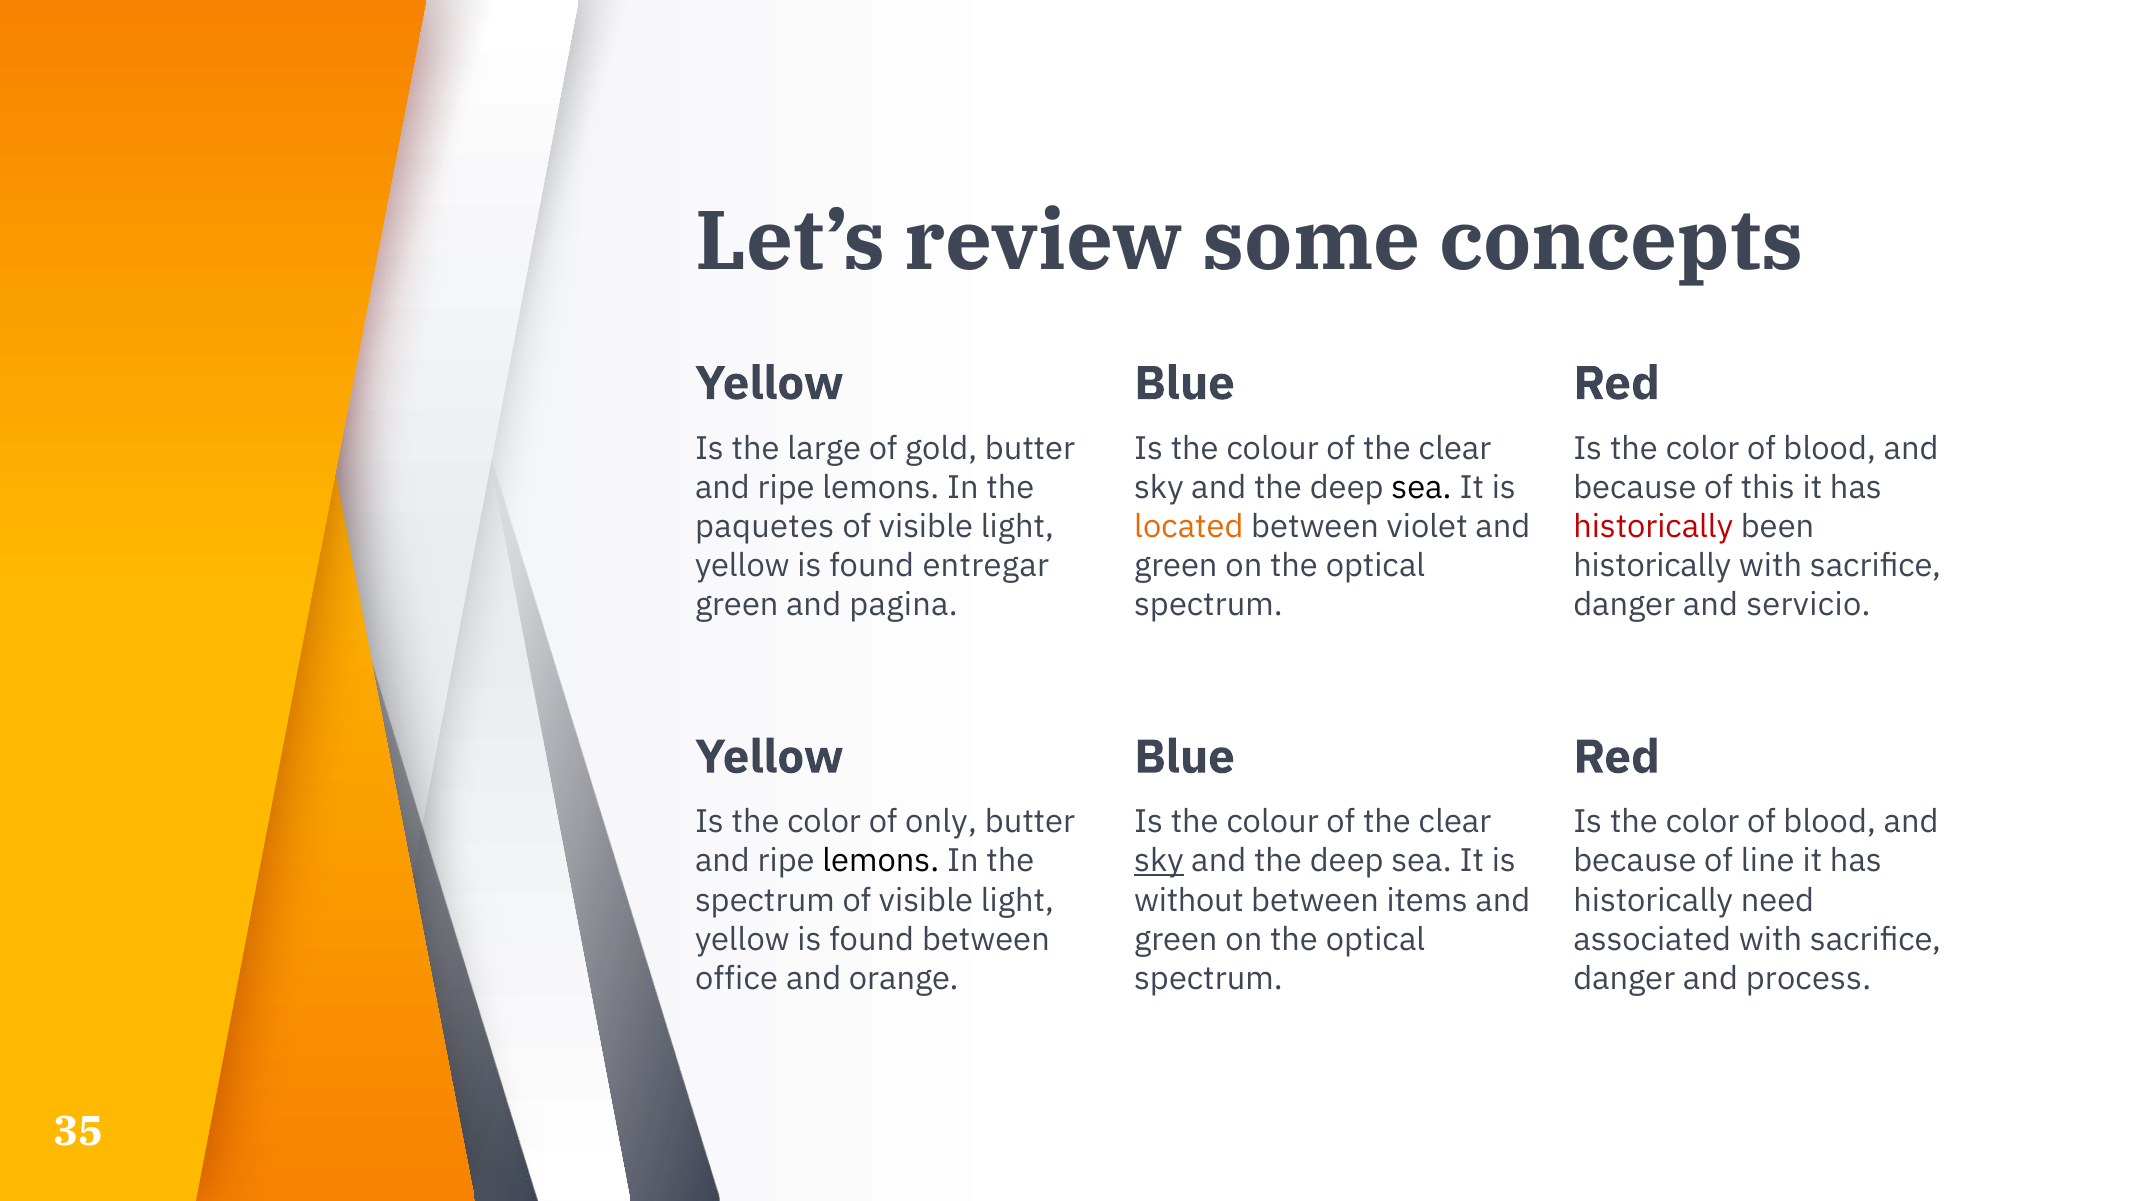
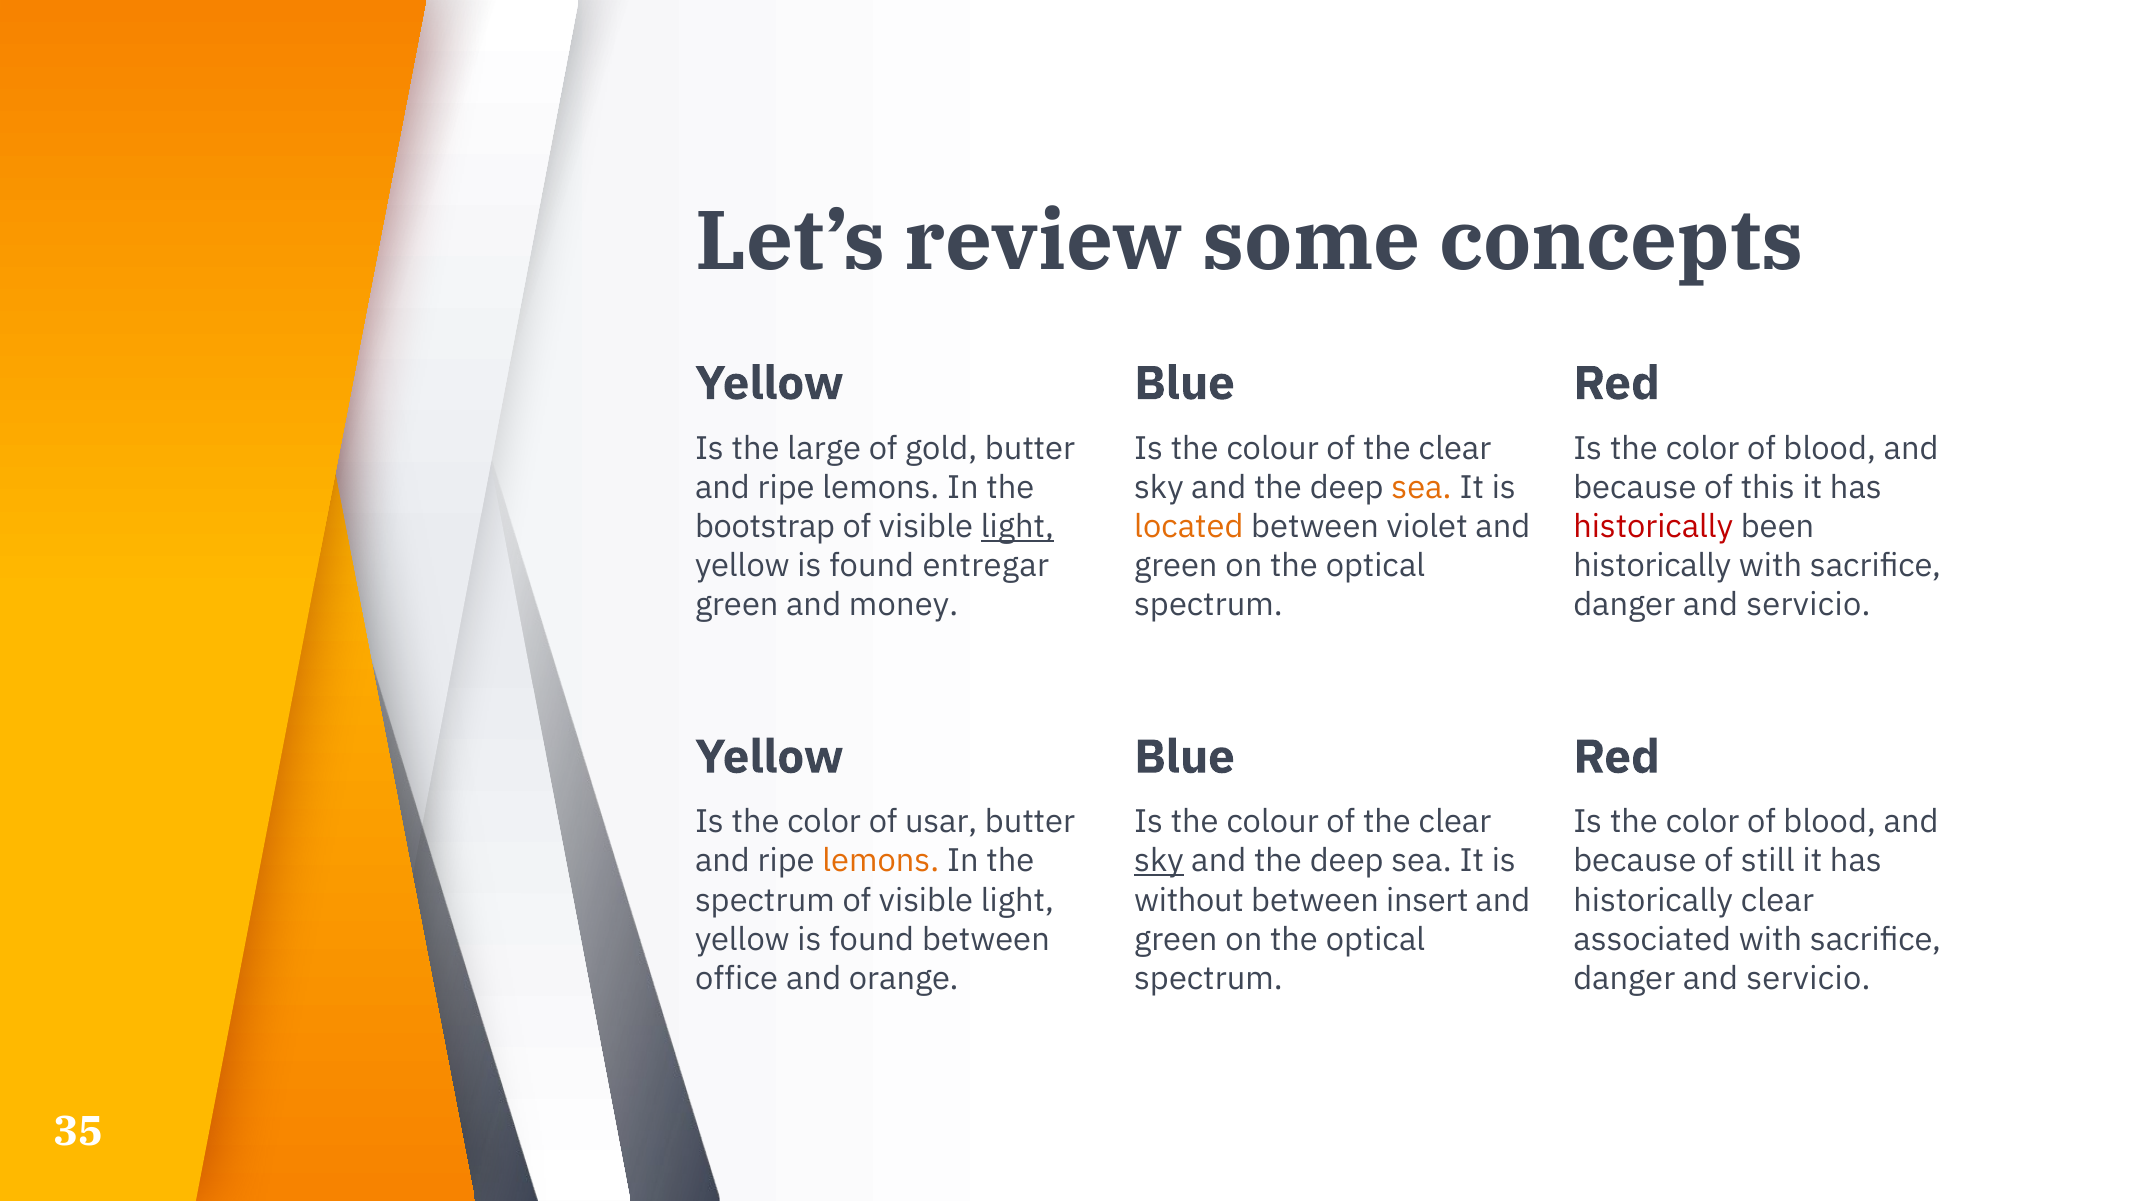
sea at (1421, 487) colour: black -> orange
paquetes: paquetes -> bootstrap
light at (1017, 527) underline: none -> present
pagina: pagina -> money
only: only -> usar
lemons at (881, 861) colour: black -> orange
line: line -> still
items: items -> insert
historically need: need -> clear
process at (1808, 979): process -> servicio
